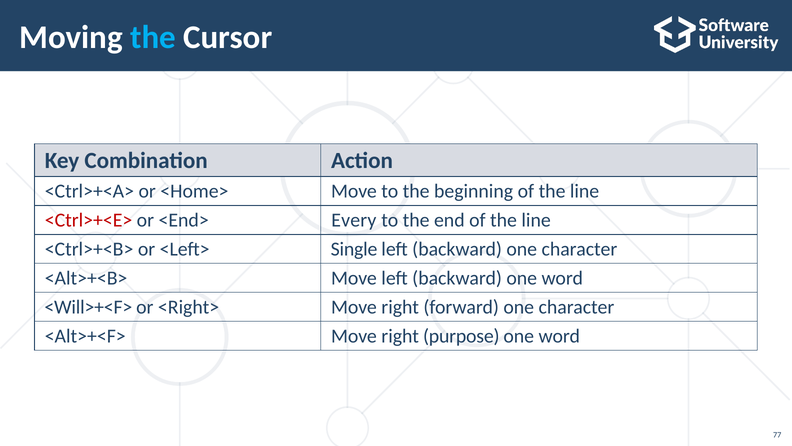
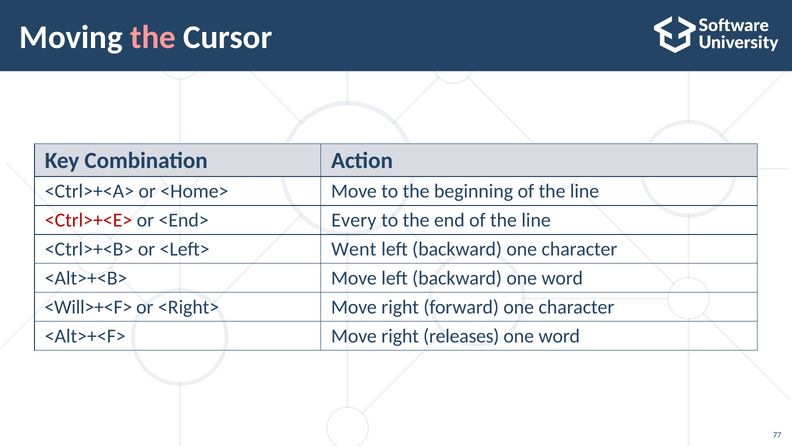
the at (153, 38) colour: light blue -> pink
Single: Single -> Went
purpose: purpose -> releases
